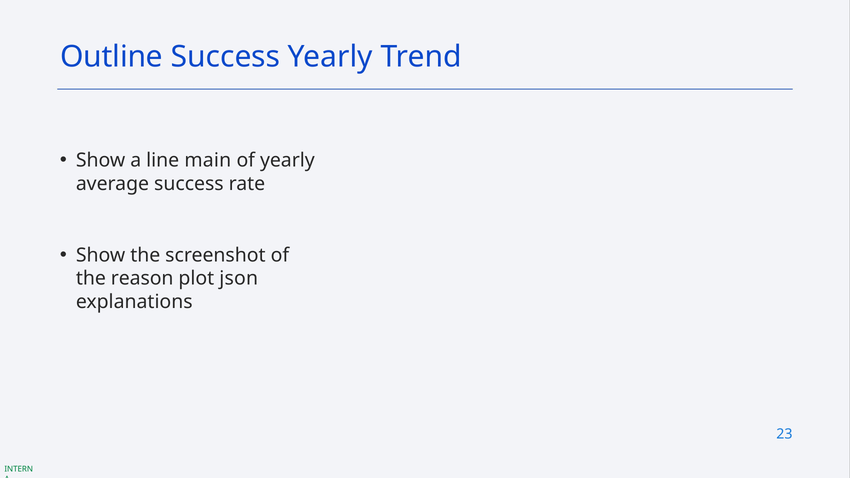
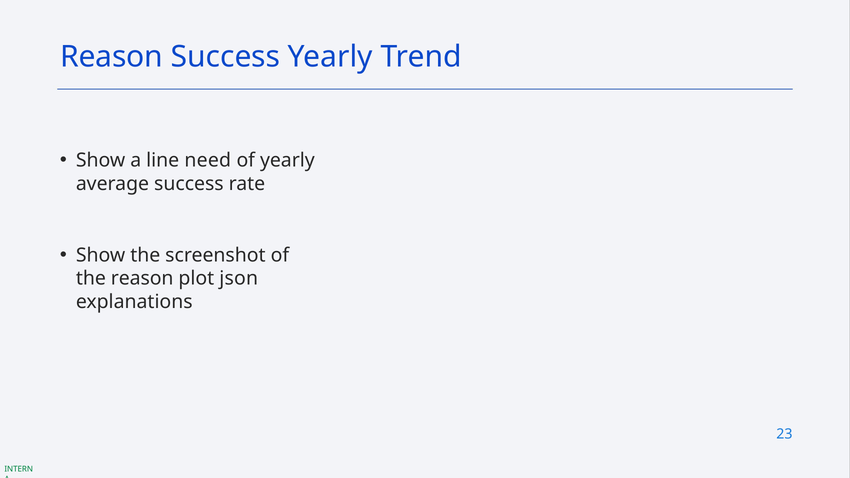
Outline at (111, 57): Outline -> Reason
main: main -> need
